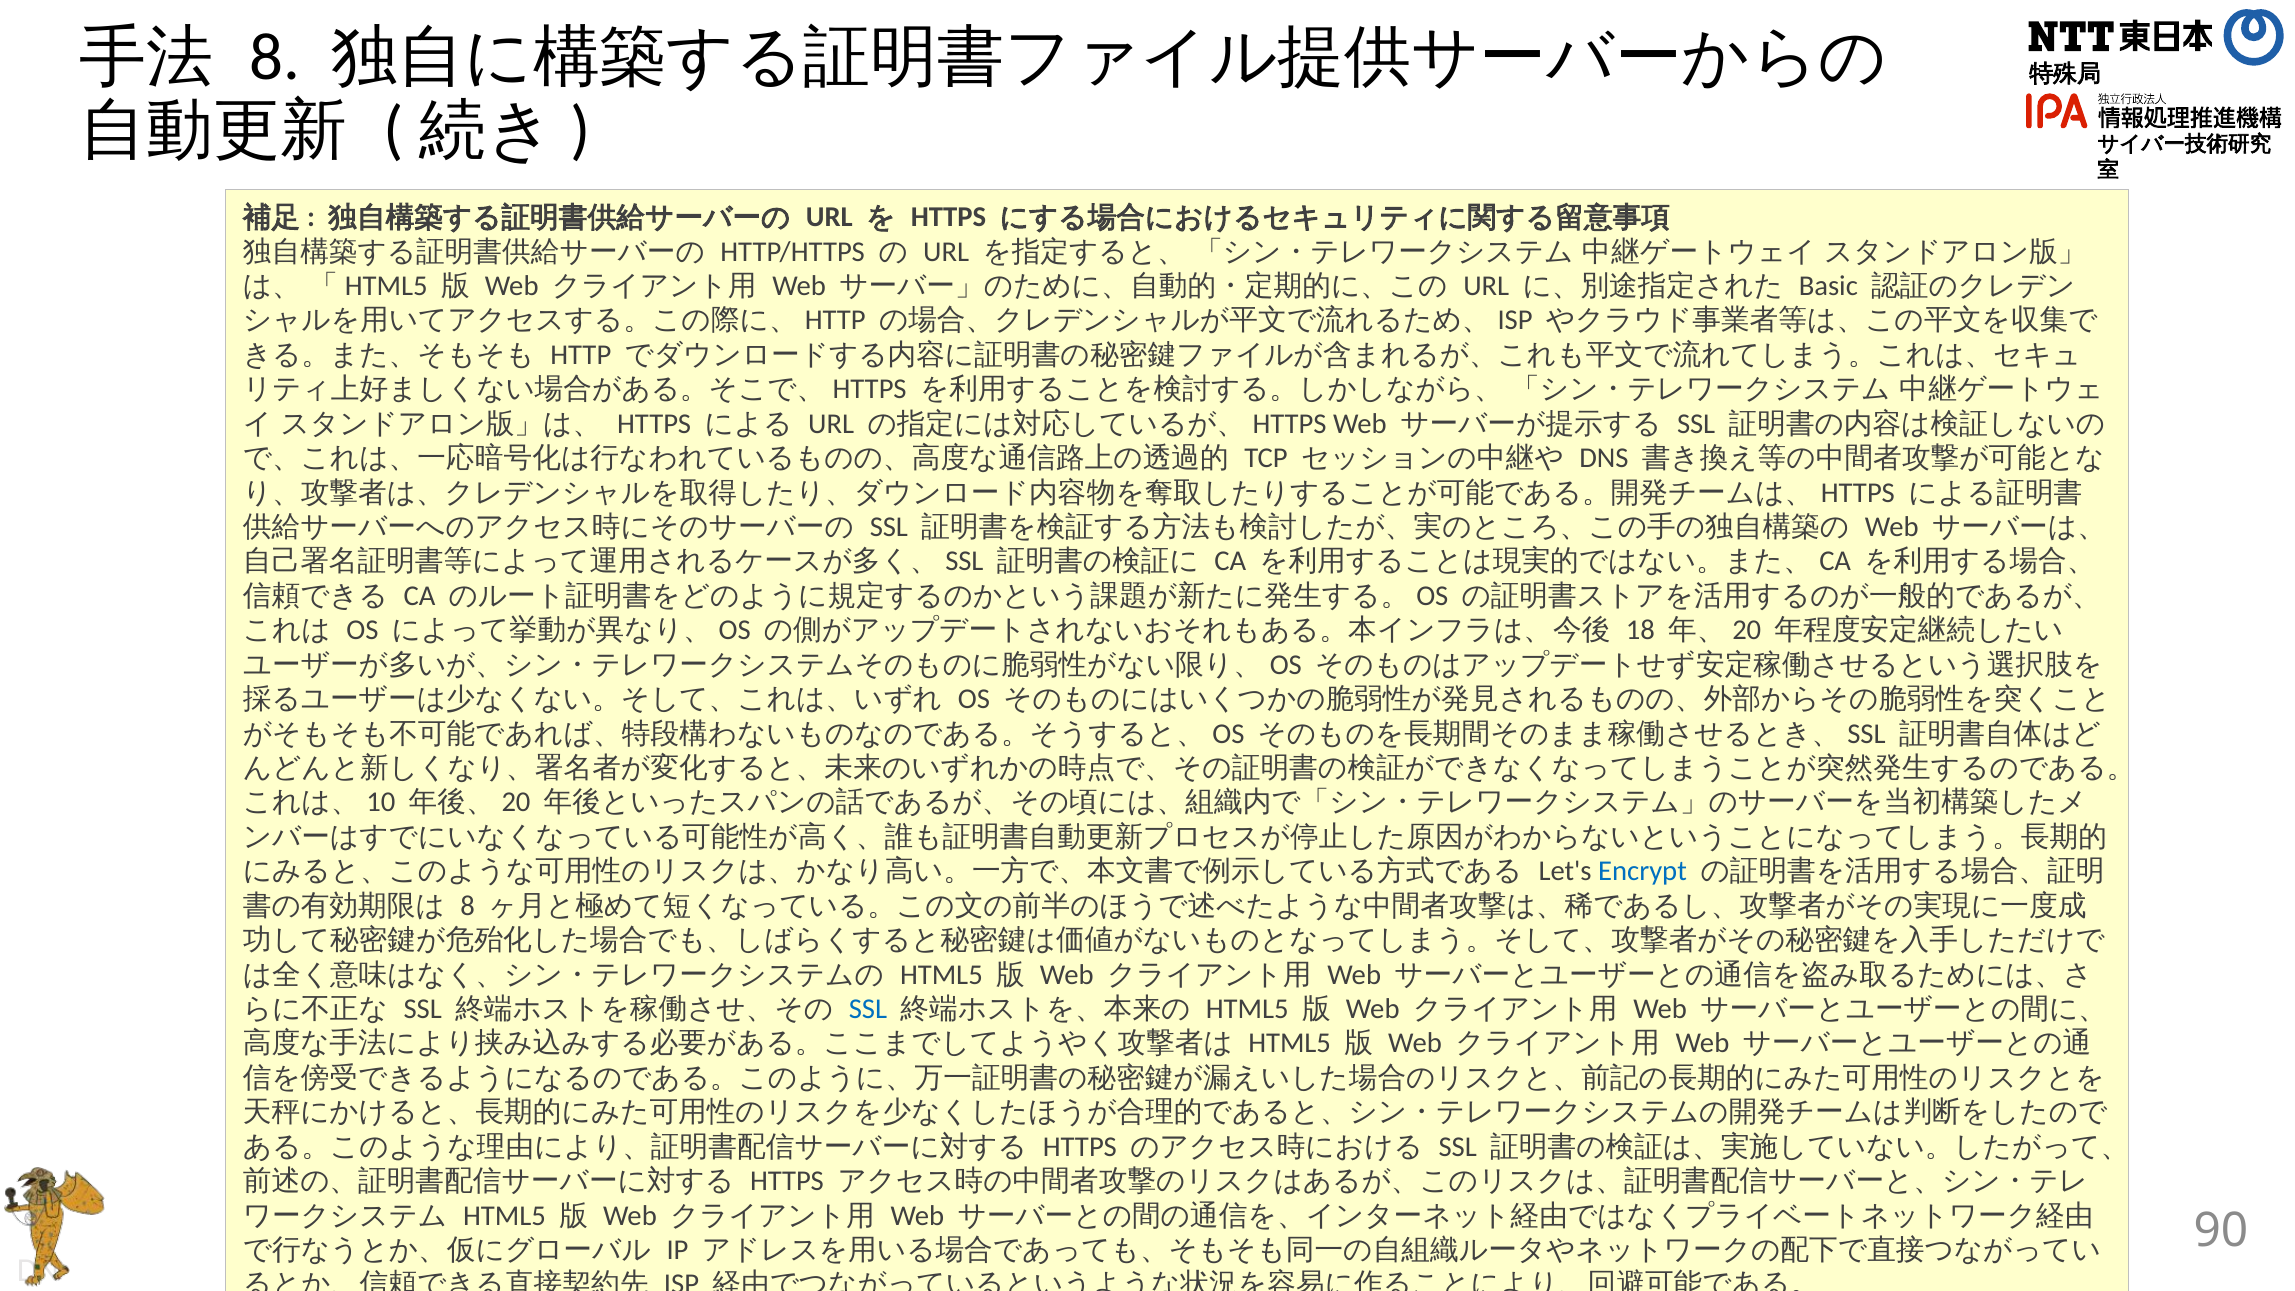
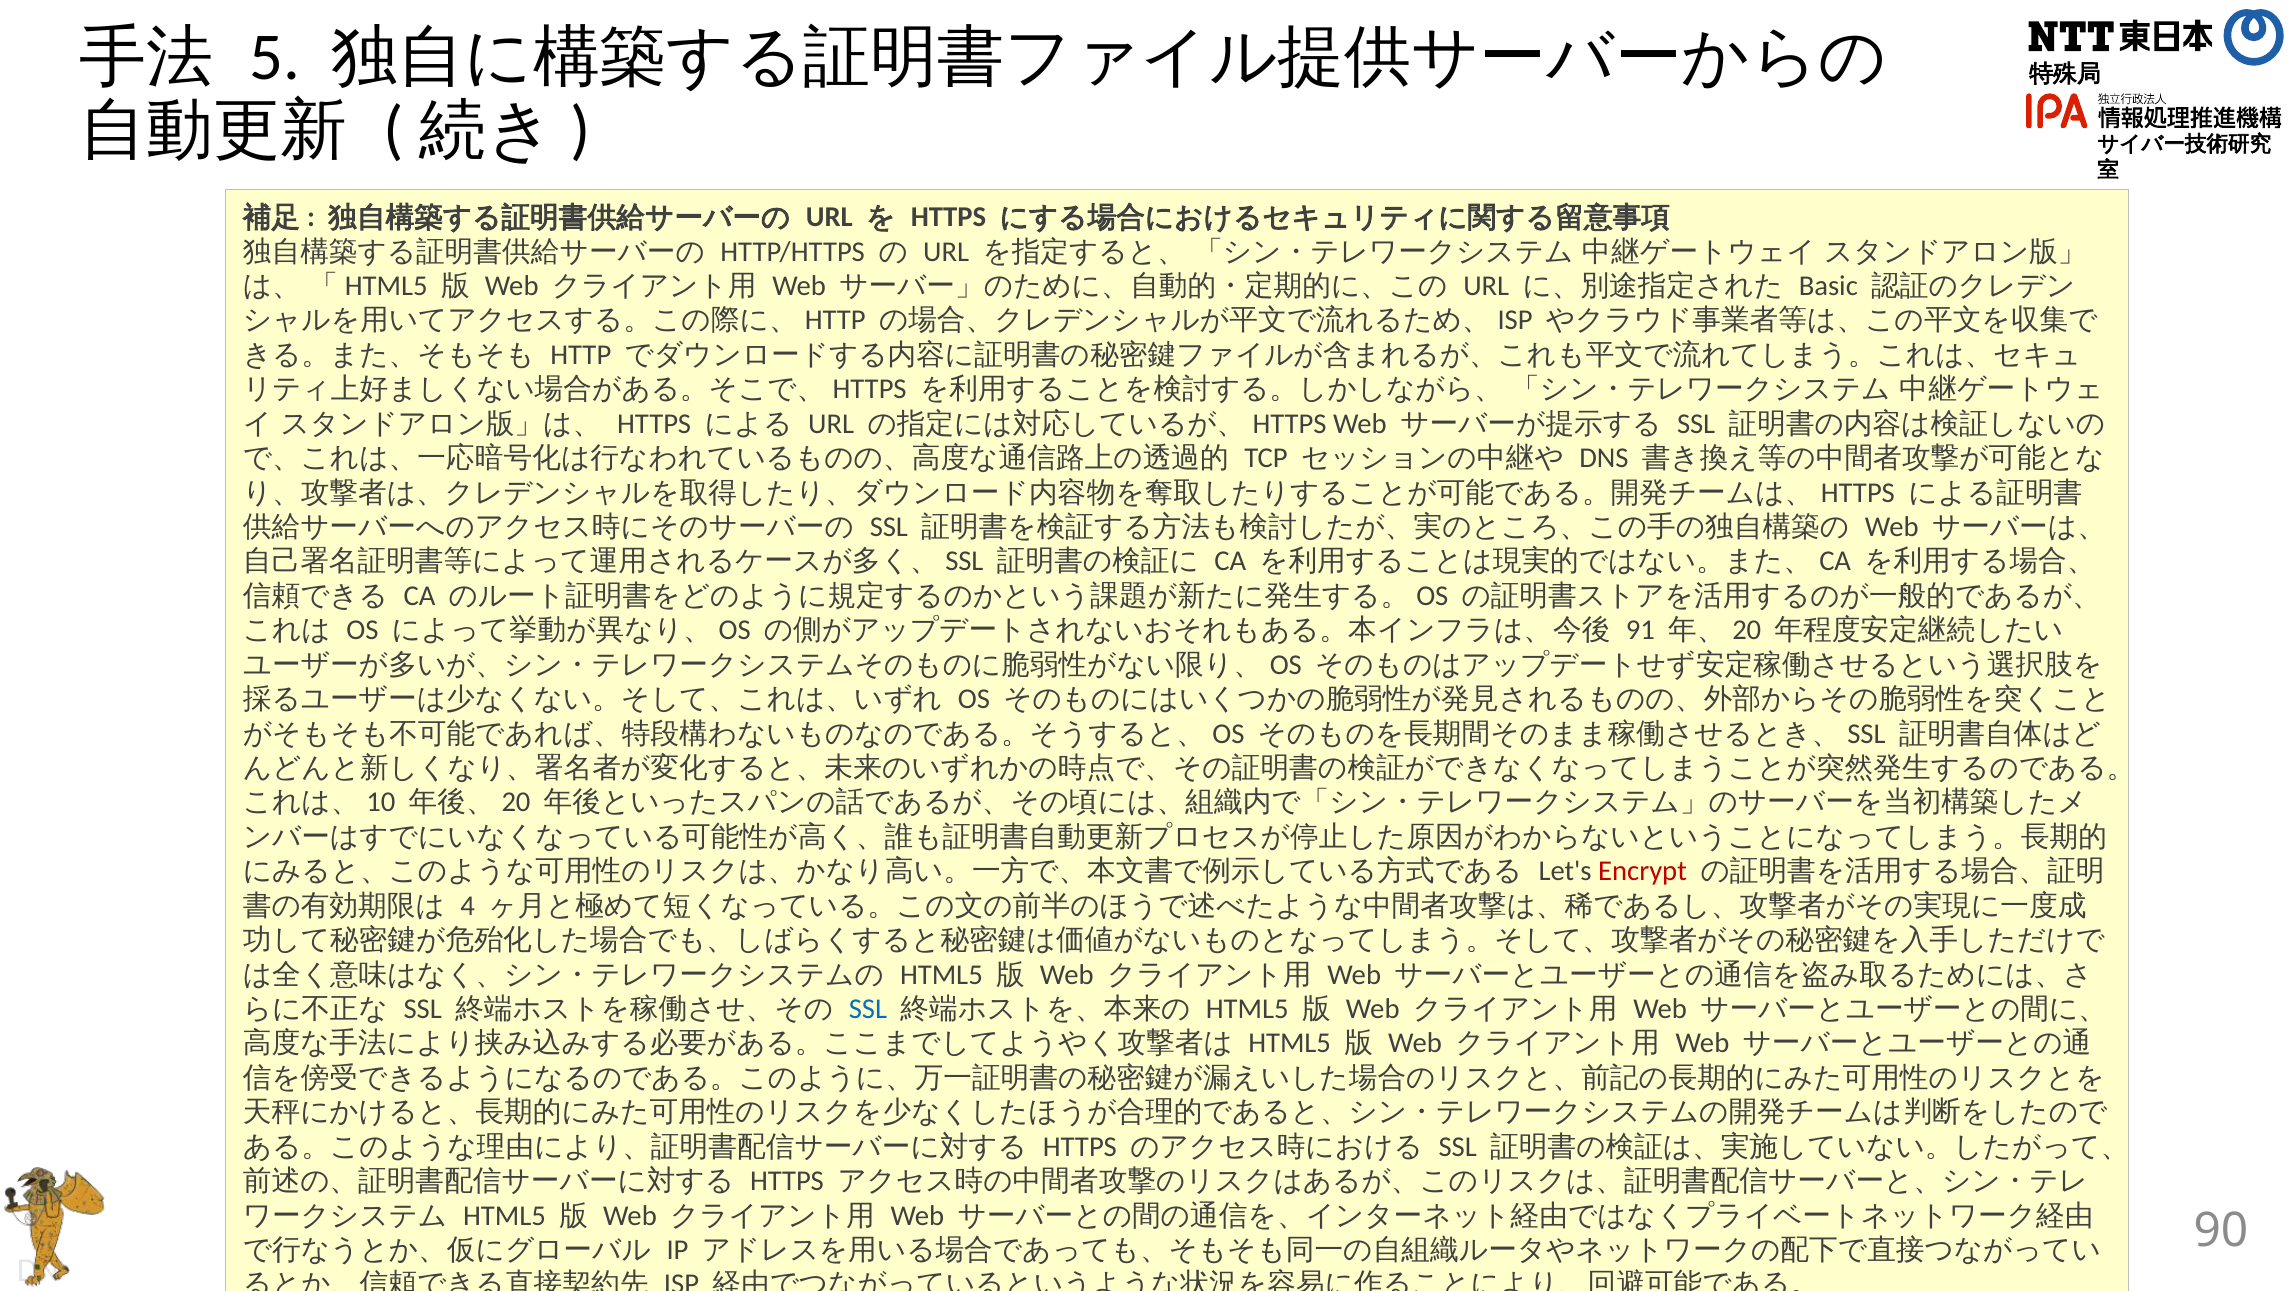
8 at (275, 58): 8 -> 5
18: 18 -> 91
Encrypt colour: blue -> red
8 at (468, 906): 8 -> 4
